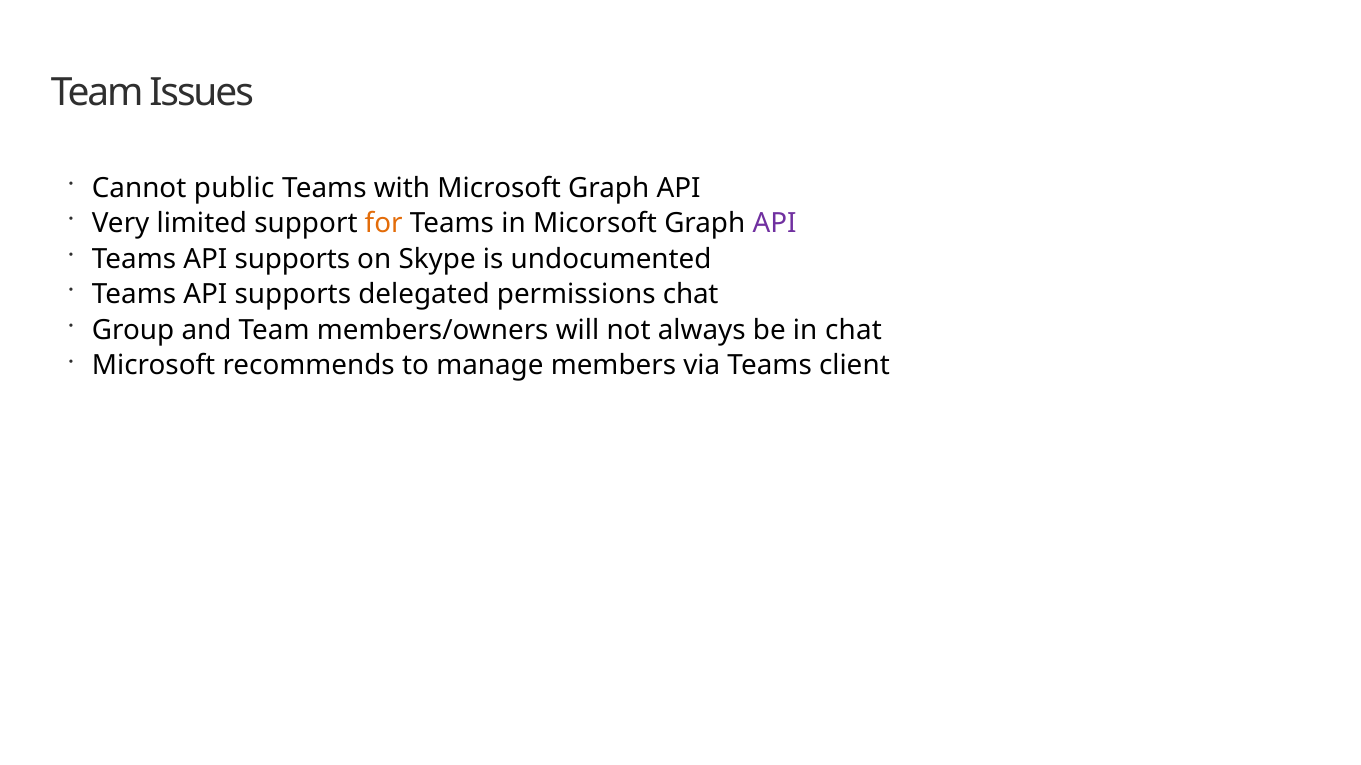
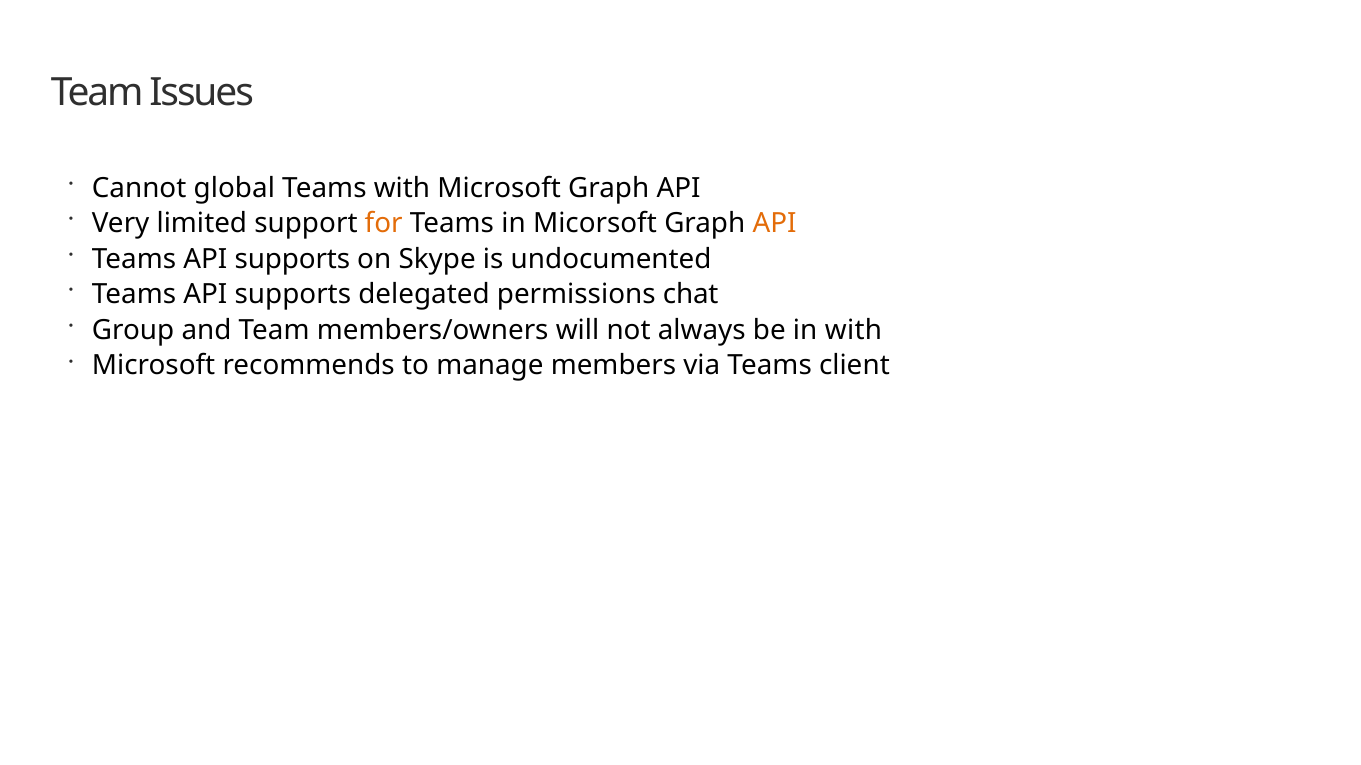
public: public -> global
API at (775, 224) colour: purple -> orange
in chat: chat -> with
